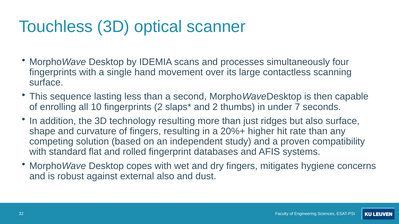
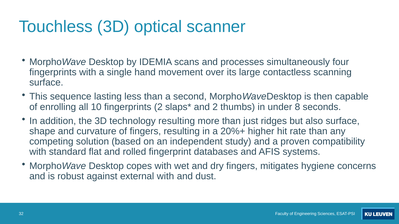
7: 7 -> 8
external also: also -> with
